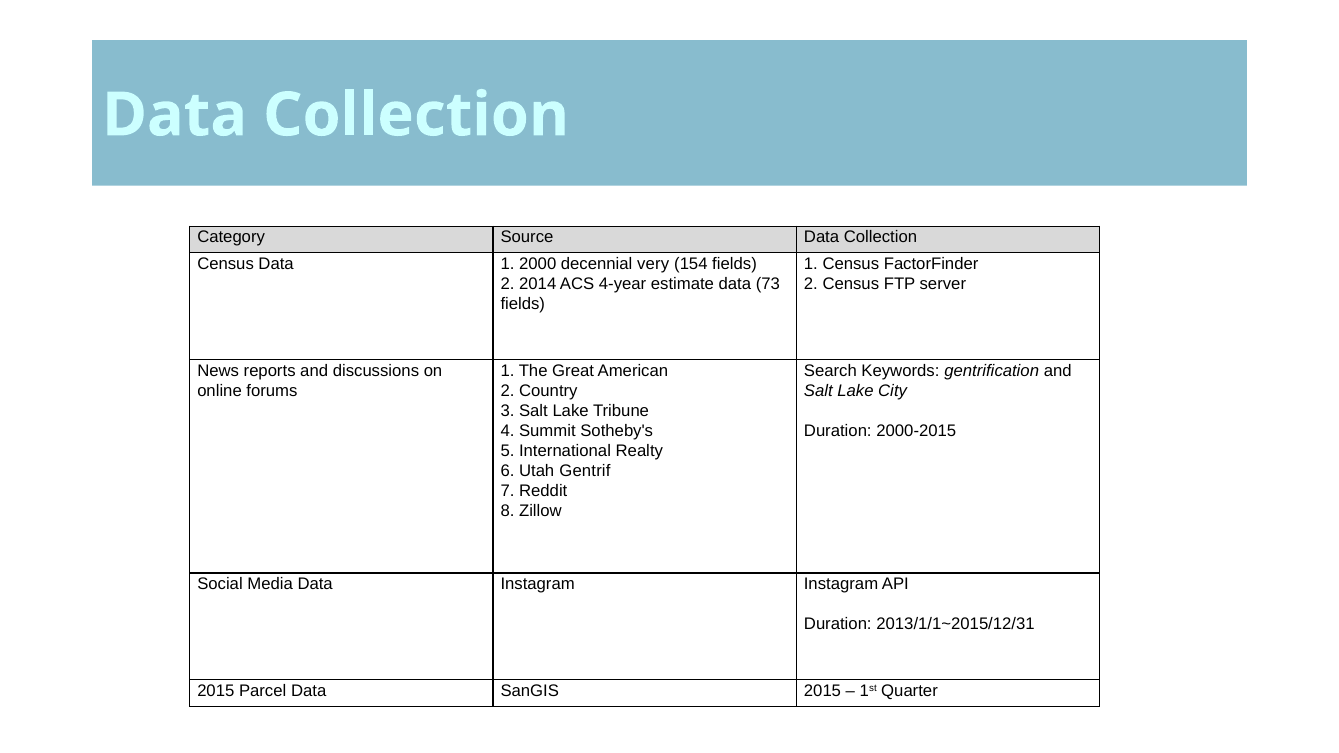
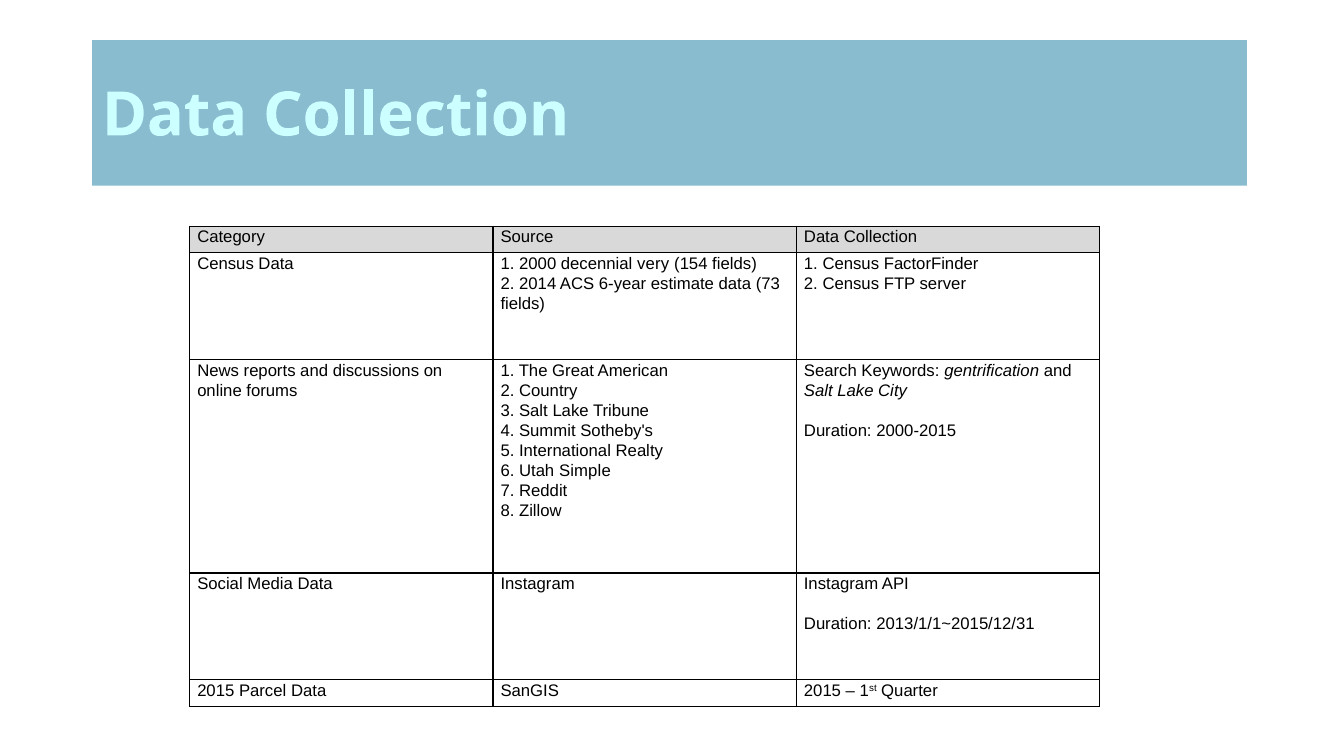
4-year: 4-year -> 6-year
Gentrif: Gentrif -> Simple
